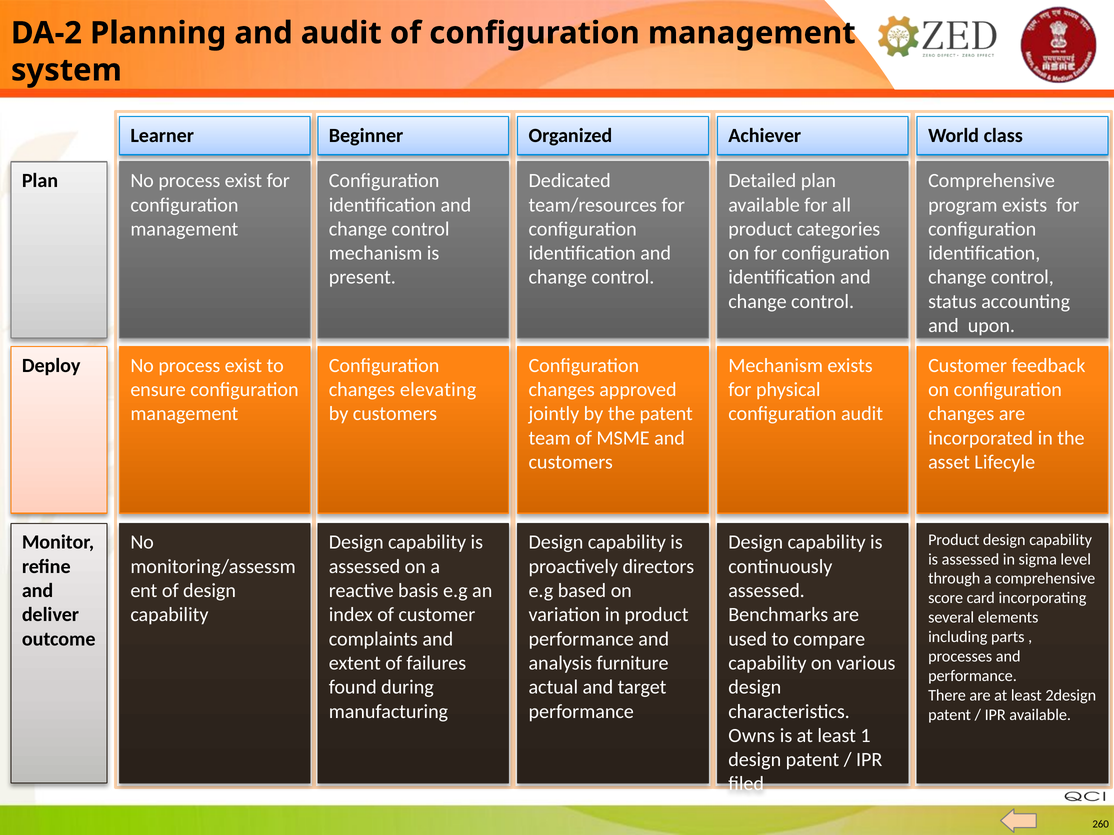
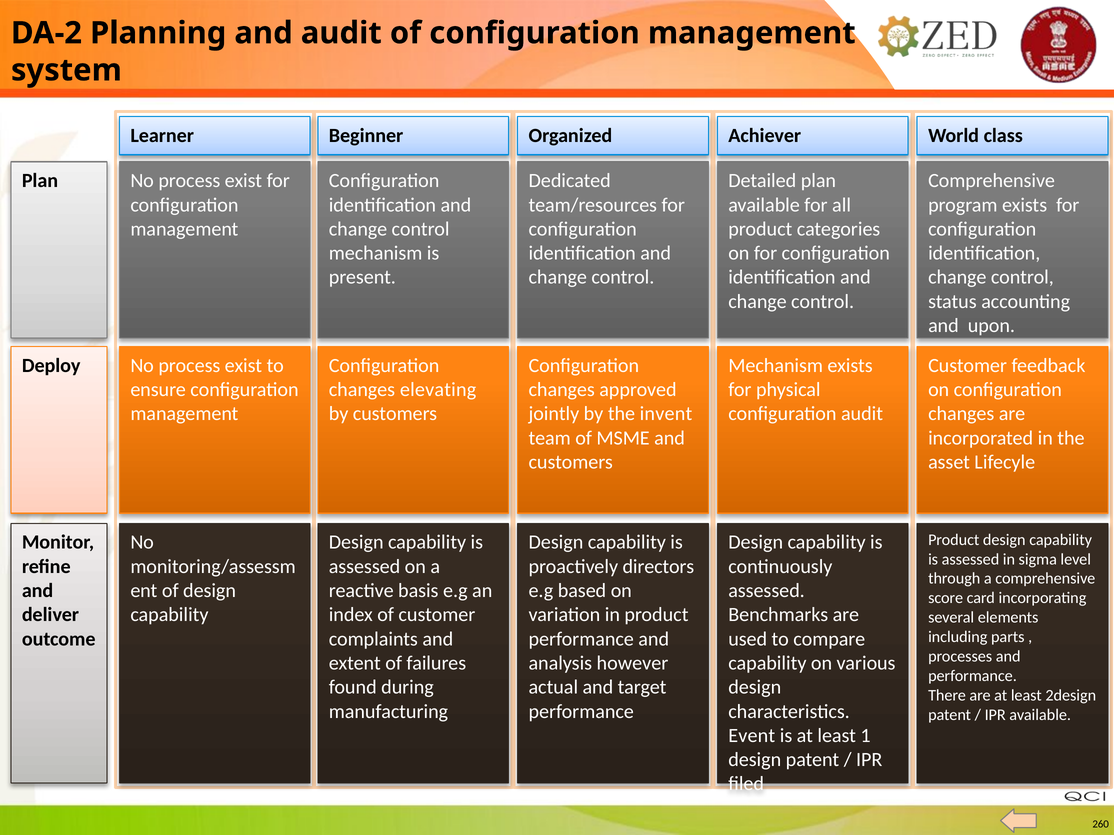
the patent: patent -> invent
furniture: furniture -> however
Owns: Owns -> Event
